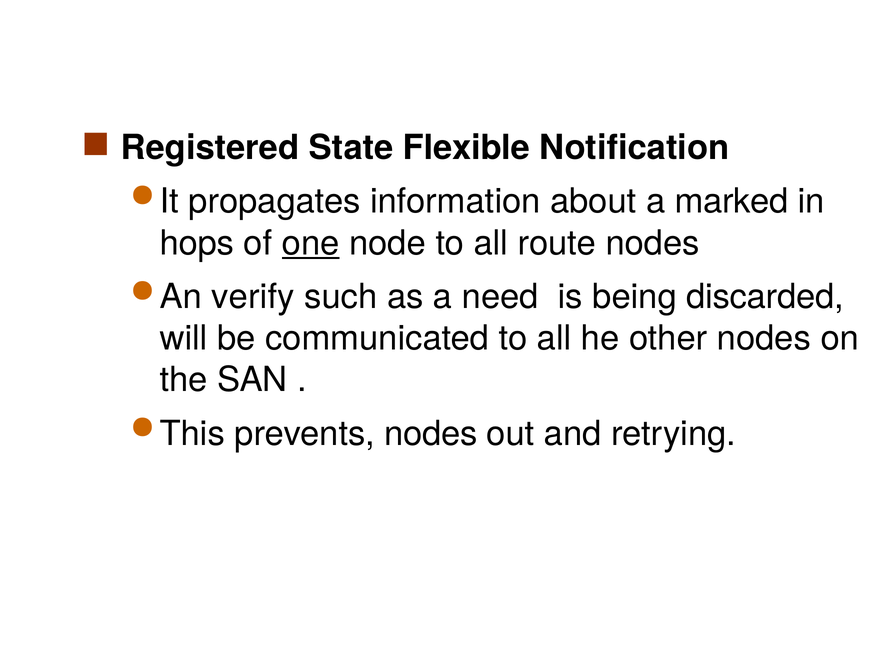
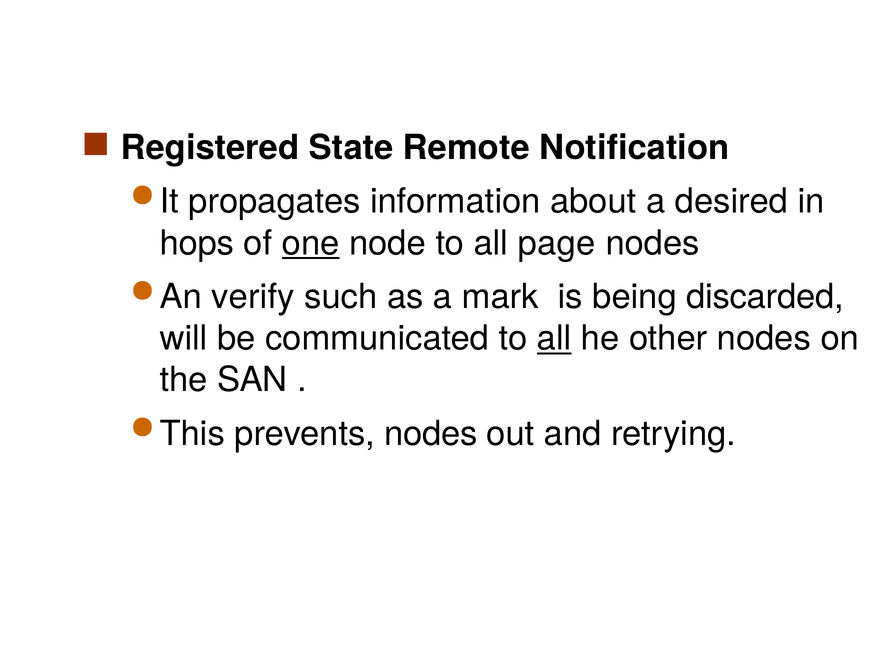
Flexible: Flexible -> Remote
marked: marked -> desired
route: route -> page
need: need -> mark
all at (554, 338) underline: none -> present
